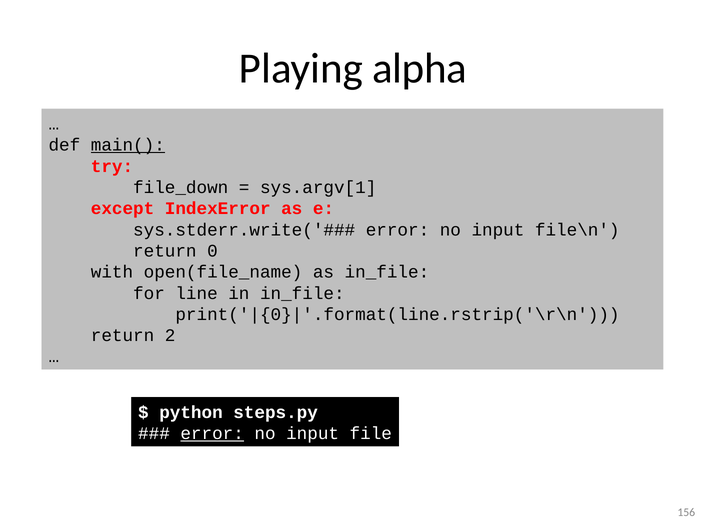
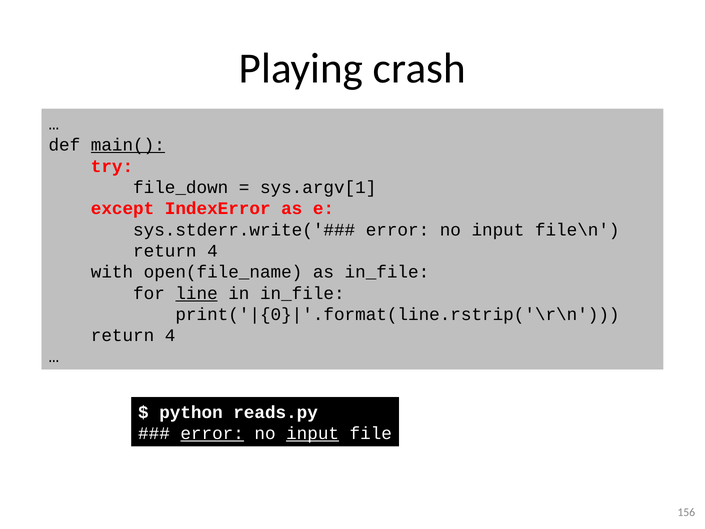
alpha: alpha -> crash
0 at (212, 251): 0 -> 4
line underline: none -> present
2 at (170, 335): 2 -> 4
steps.py: steps.py -> reads.py
input at (313, 433) underline: none -> present
